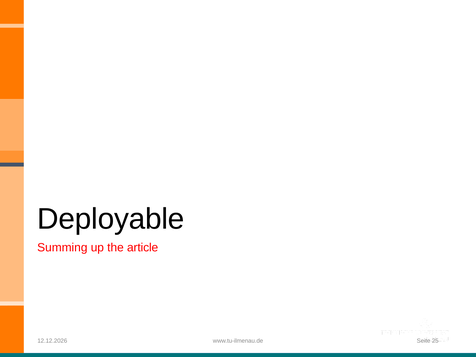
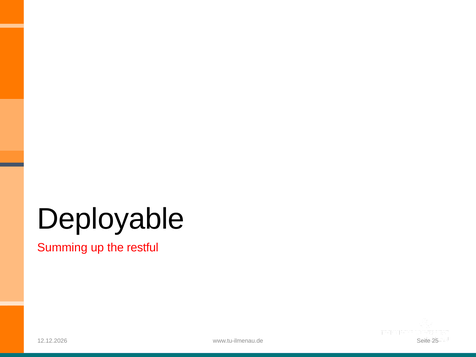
article: article -> restful
